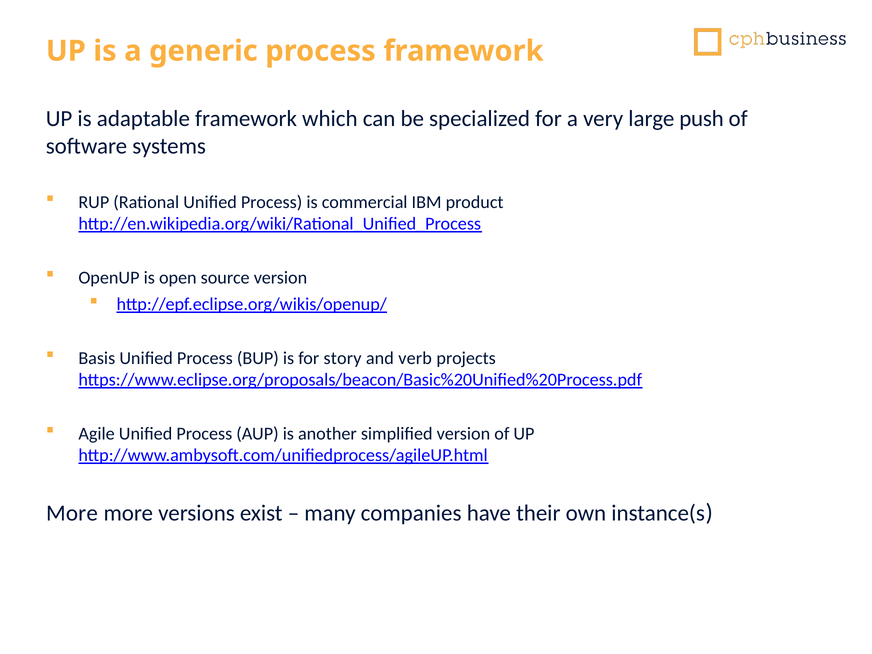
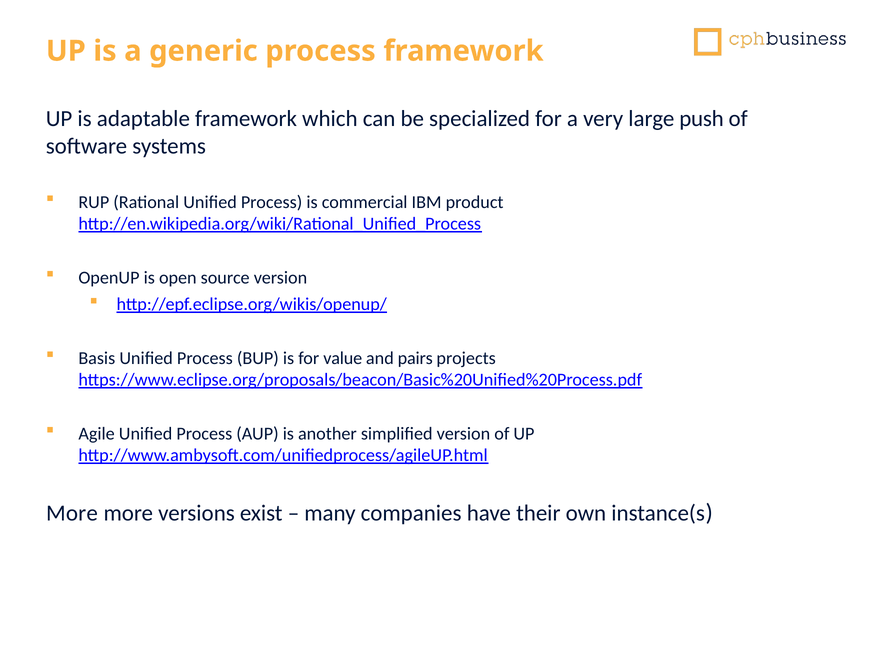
story: story -> value
verb: verb -> pairs
